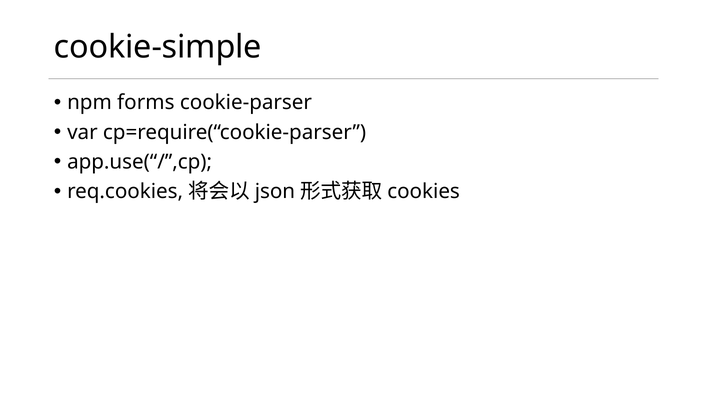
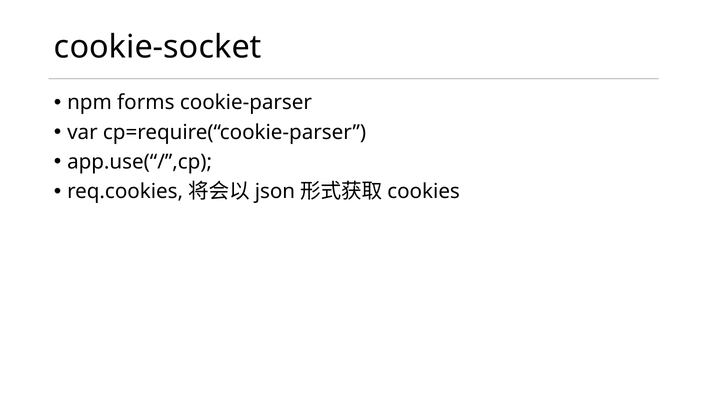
cookie-simple: cookie-simple -> cookie-socket
